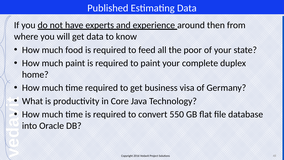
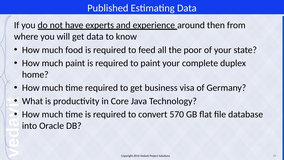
550: 550 -> 570
